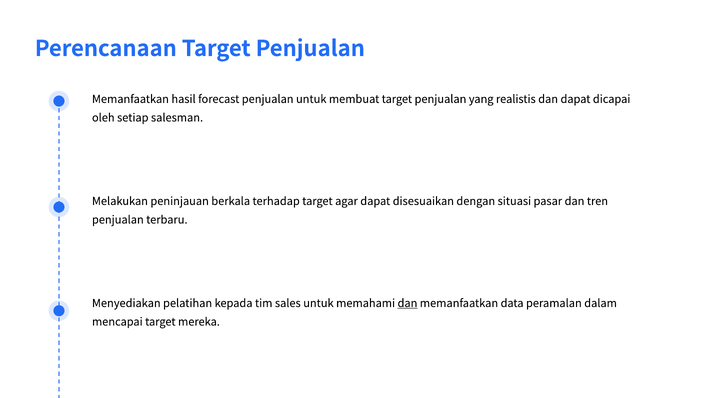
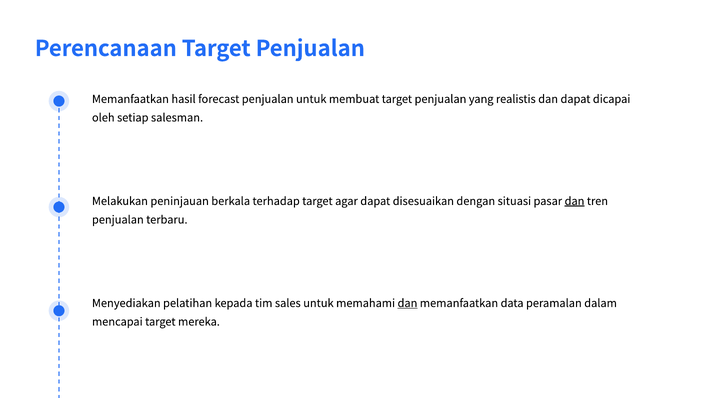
dan at (574, 201) underline: none -> present
